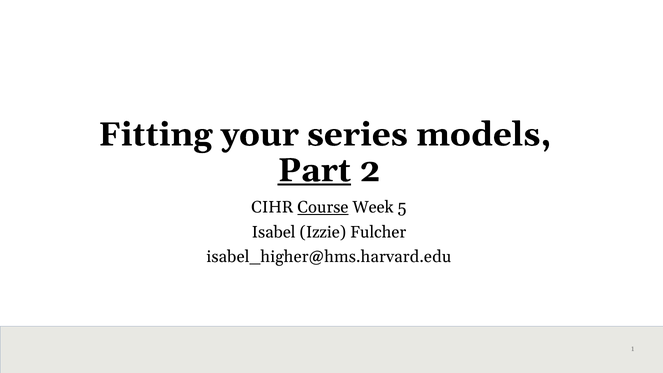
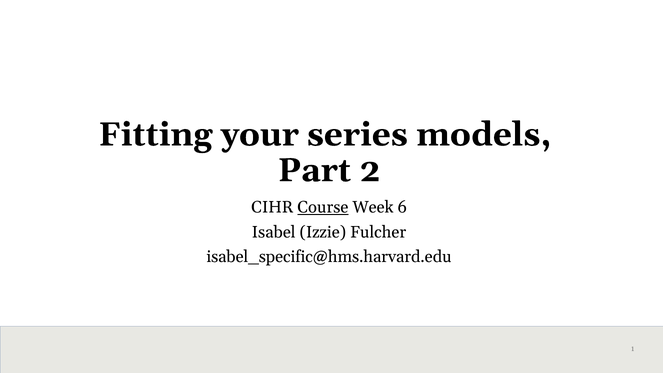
Part underline: present -> none
5: 5 -> 6
isabel_higher@hms.harvard.edu: isabel_higher@hms.harvard.edu -> isabel_specific@hms.harvard.edu
